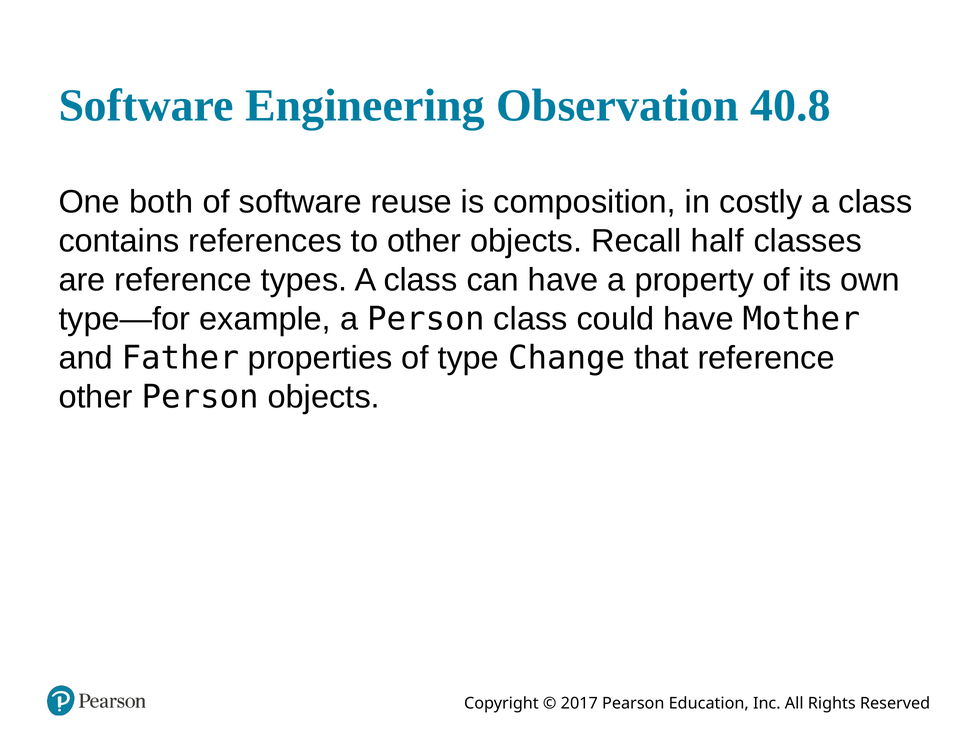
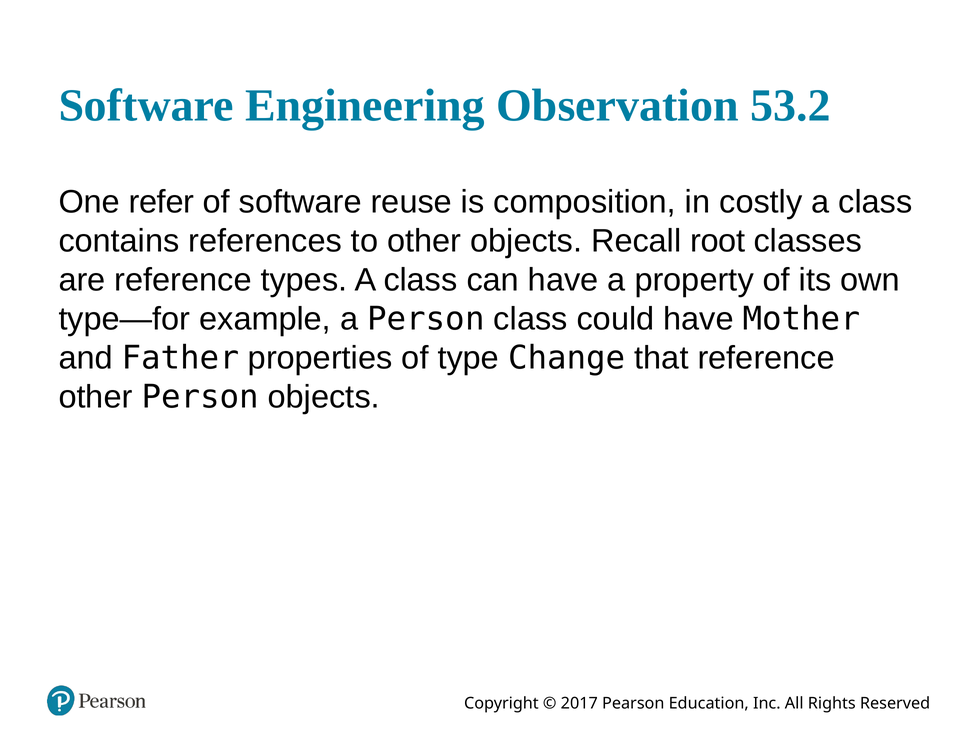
40.8: 40.8 -> 53.2
both: both -> refer
half: half -> root
